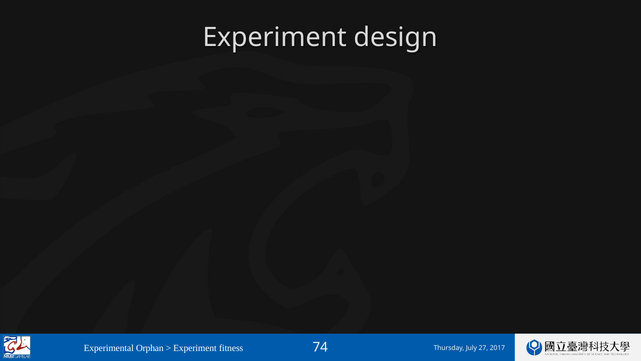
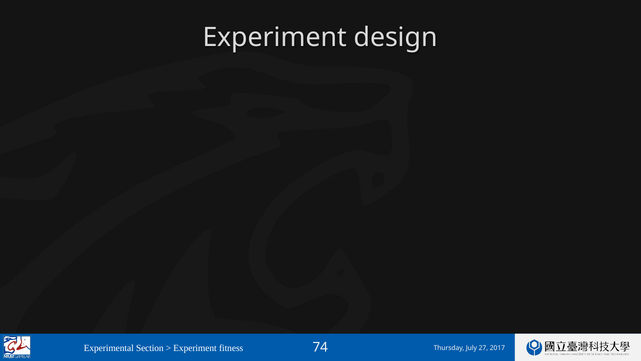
Orphan: Orphan -> Section
